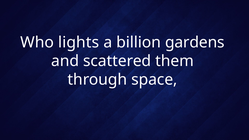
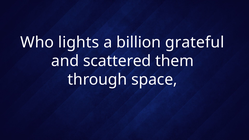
gardens: gardens -> grateful
